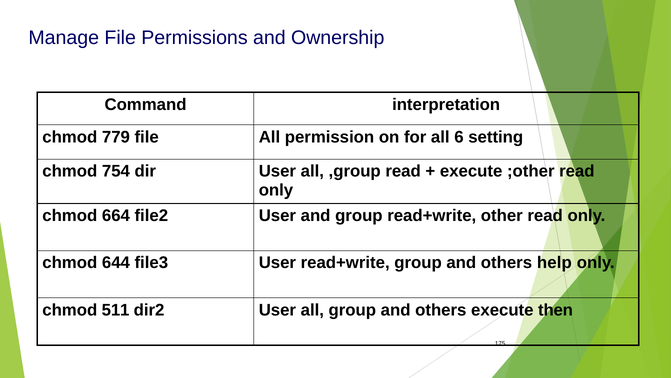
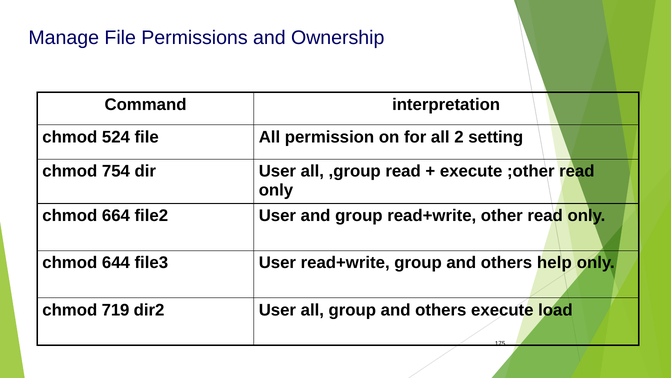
779: 779 -> 524
6: 6 -> 2
511: 511 -> 719
then: then -> load
